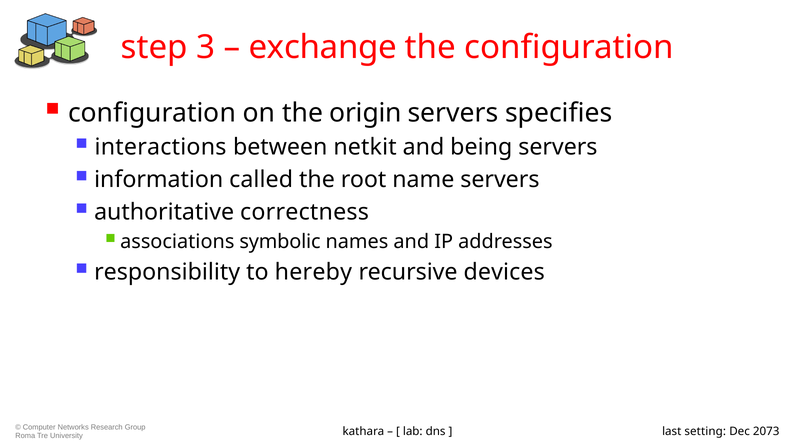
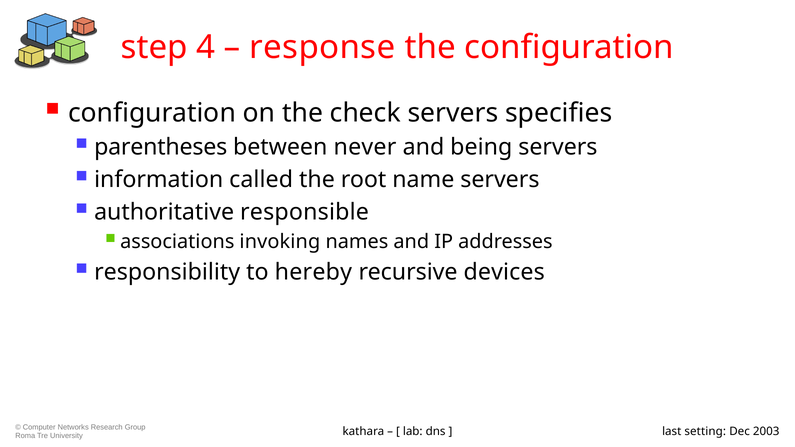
3: 3 -> 4
exchange: exchange -> response
origin: origin -> check
interactions: interactions -> parentheses
netkit: netkit -> never
correctness: correctness -> responsible
symbolic: symbolic -> invoking
2073: 2073 -> 2003
